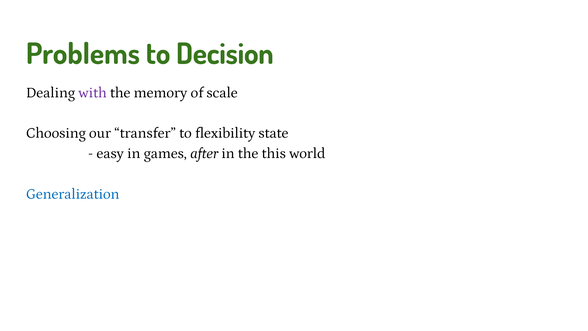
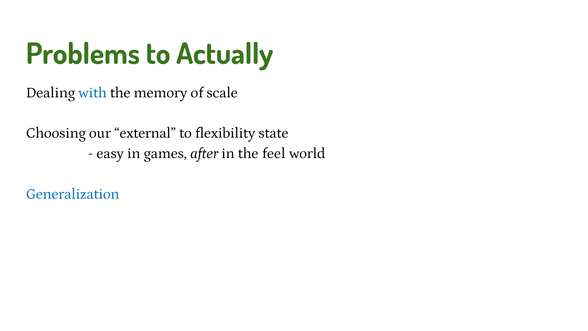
Decision: Decision -> Actually
with colour: purple -> blue
transfer: transfer -> external
this: this -> feel
